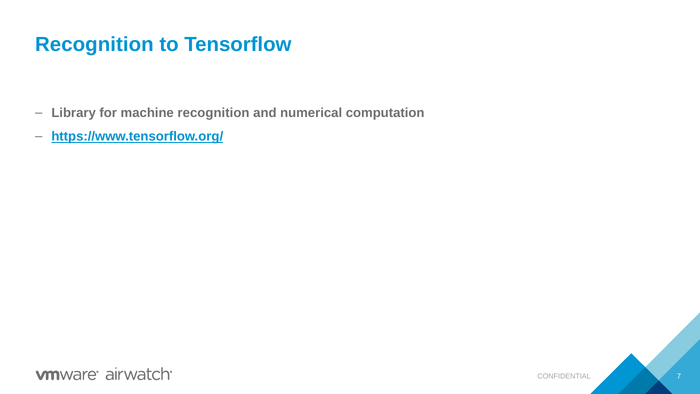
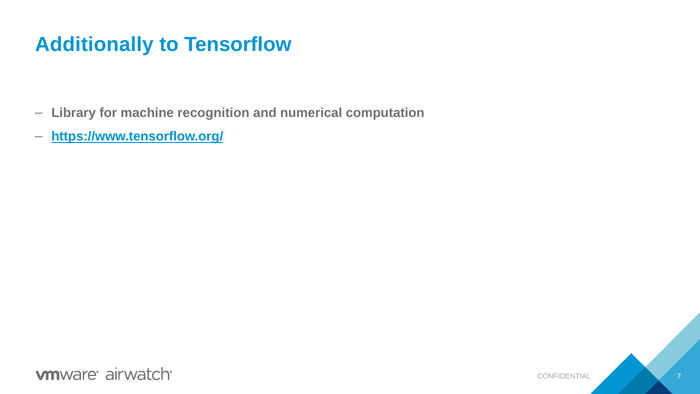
Recognition at (94, 44): Recognition -> Additionally
